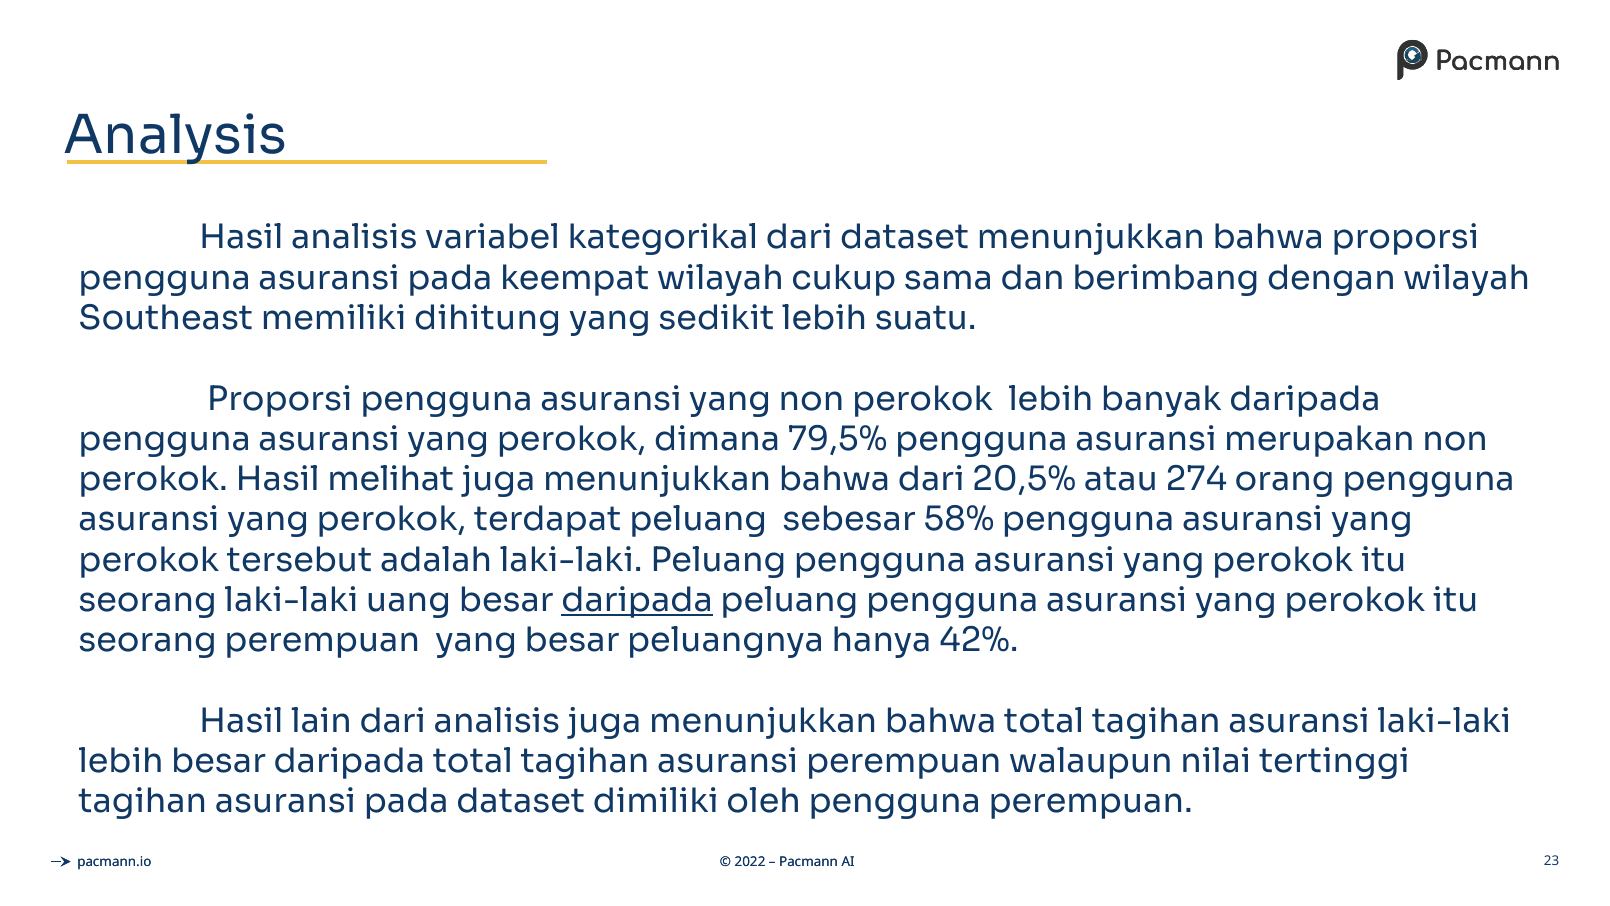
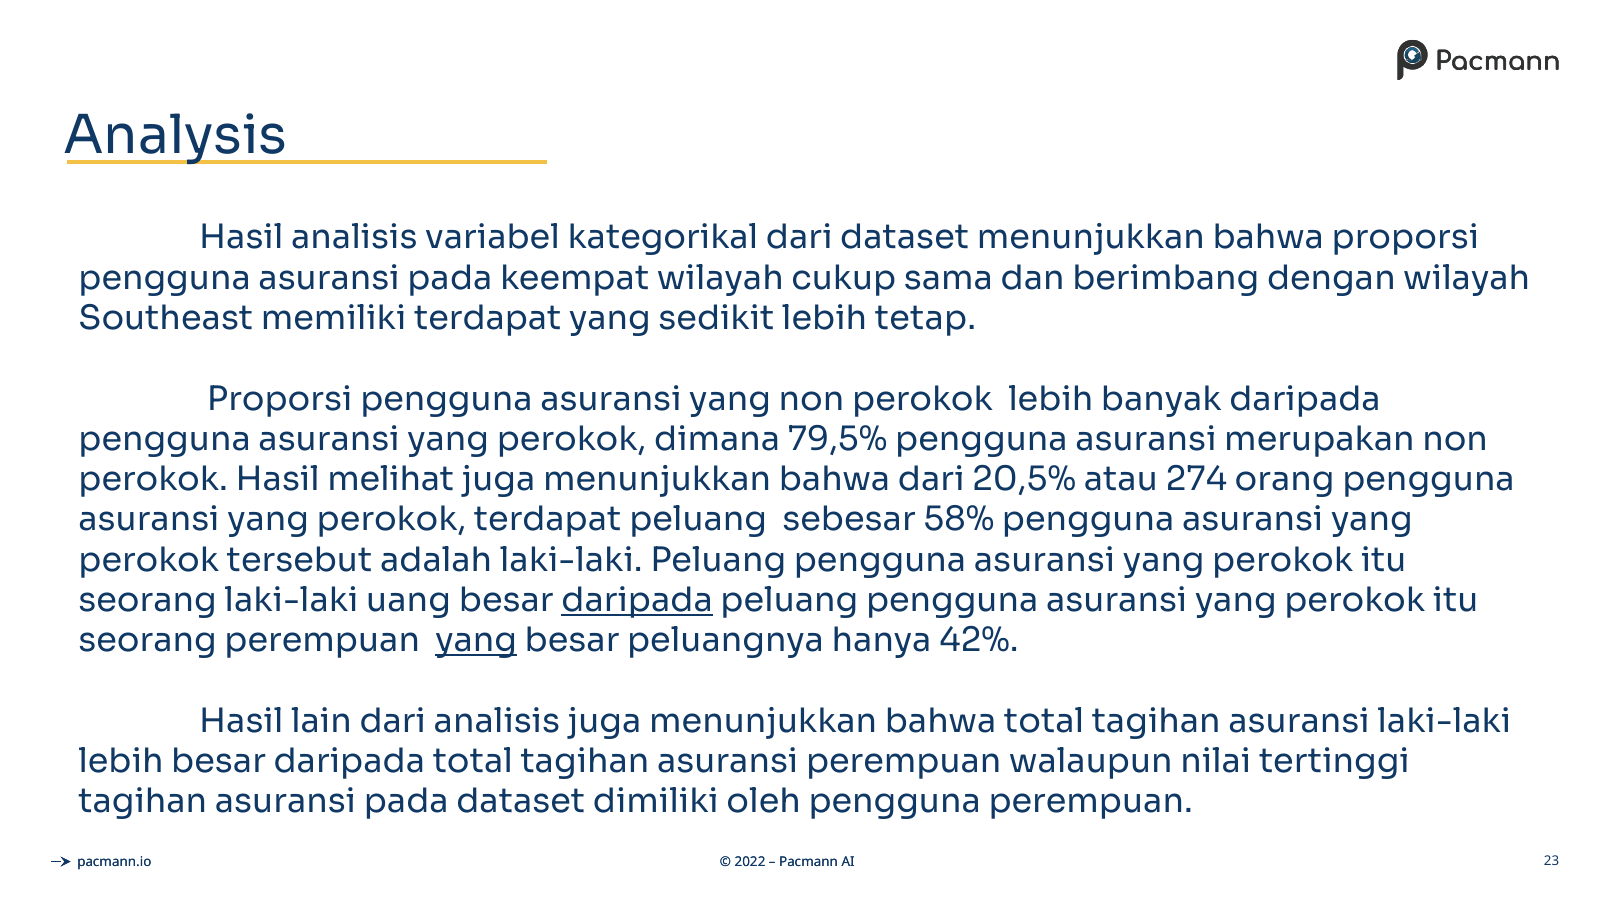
memiliki dihitung: dihitung -> terdapat
suatu: suatu -> tetap
yang at (476, 640) underline: none -> present
